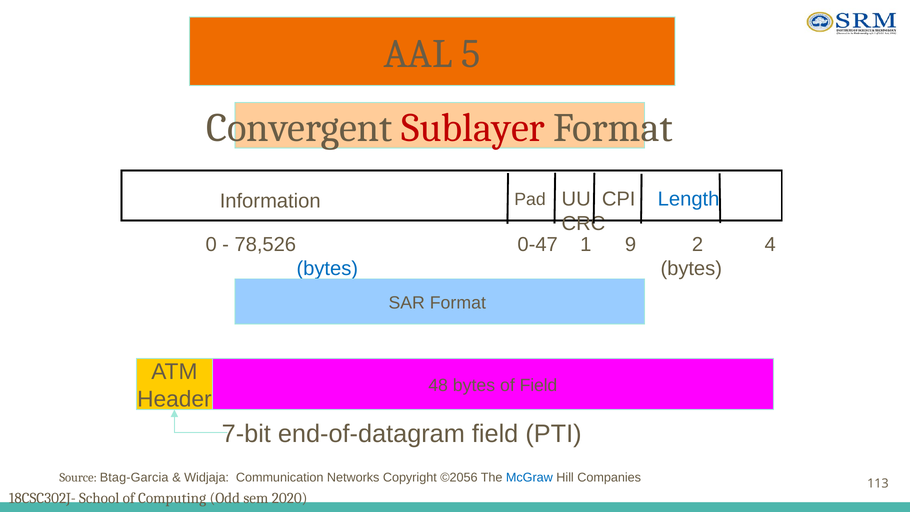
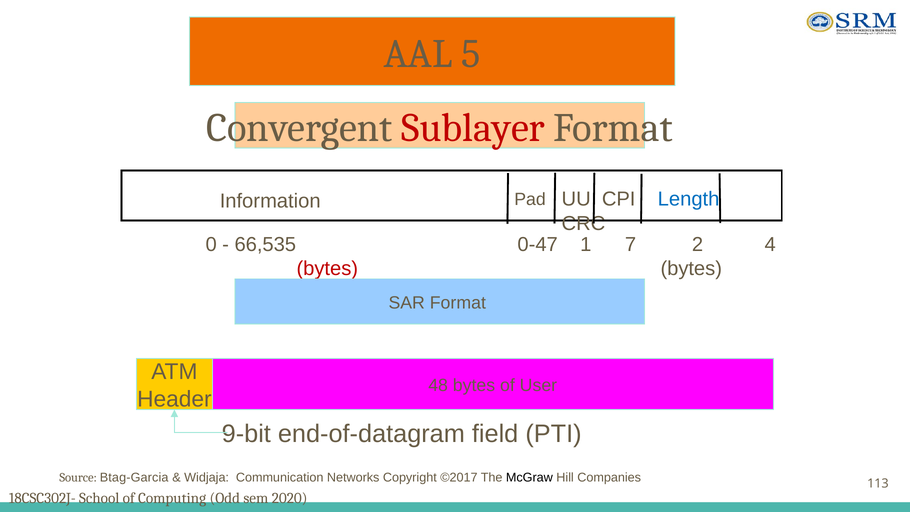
78,526: 78,526 -> 66,535
9: 9 -> 7
bytes at (327, 269) colour: blue -> red
of Field: Field -> User
7-bit: 7-bit -> 9-bit
©2056: ©2056 -> ©2017
McGraw colour: blue -> black
